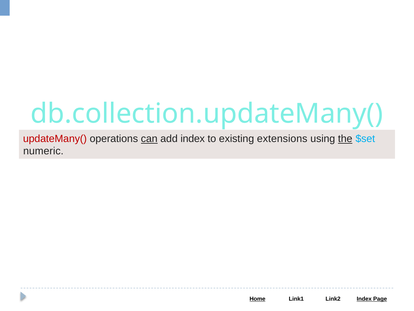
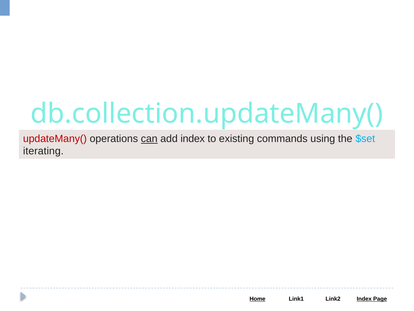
extensions: extensions -> commands
the underline: present -> none
numeric: numeric -> iterating
